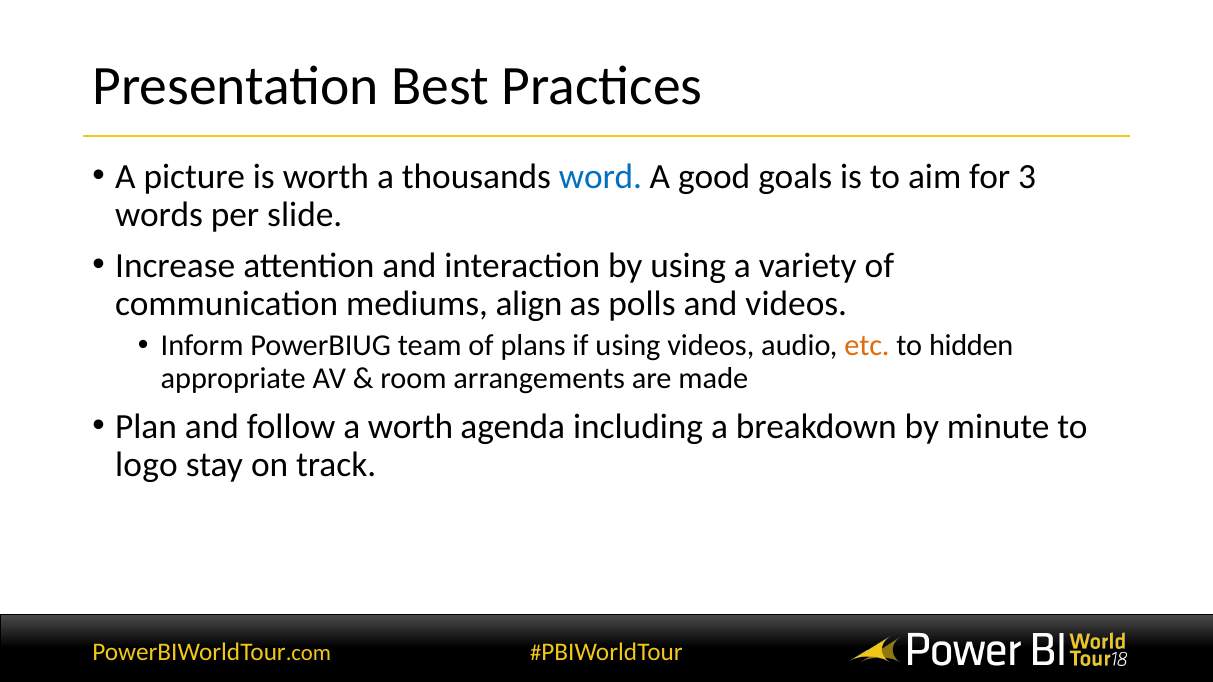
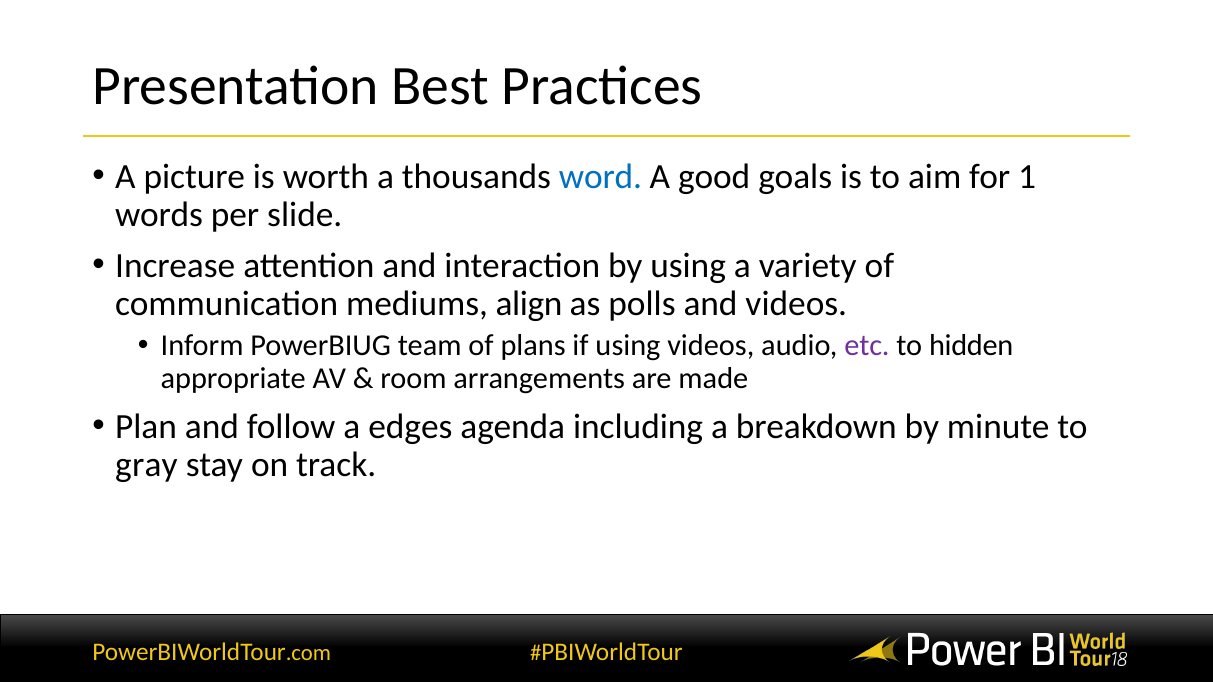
3: 3 -> 1
etc colour: orange -> purple
a worth: worth -> edges
logo: logo -> gray
